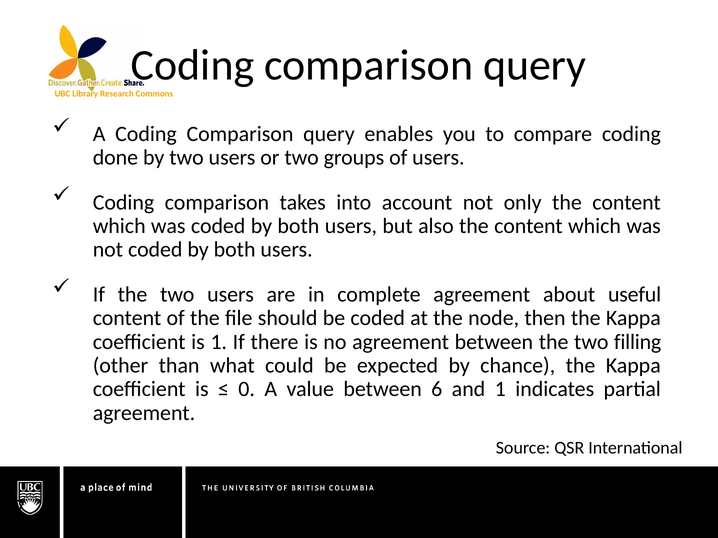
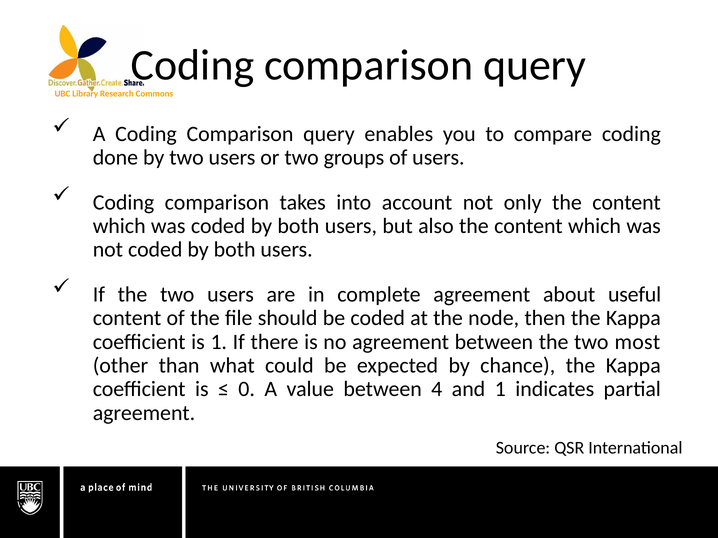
filling: filling -> most
6: 6 -> 4
